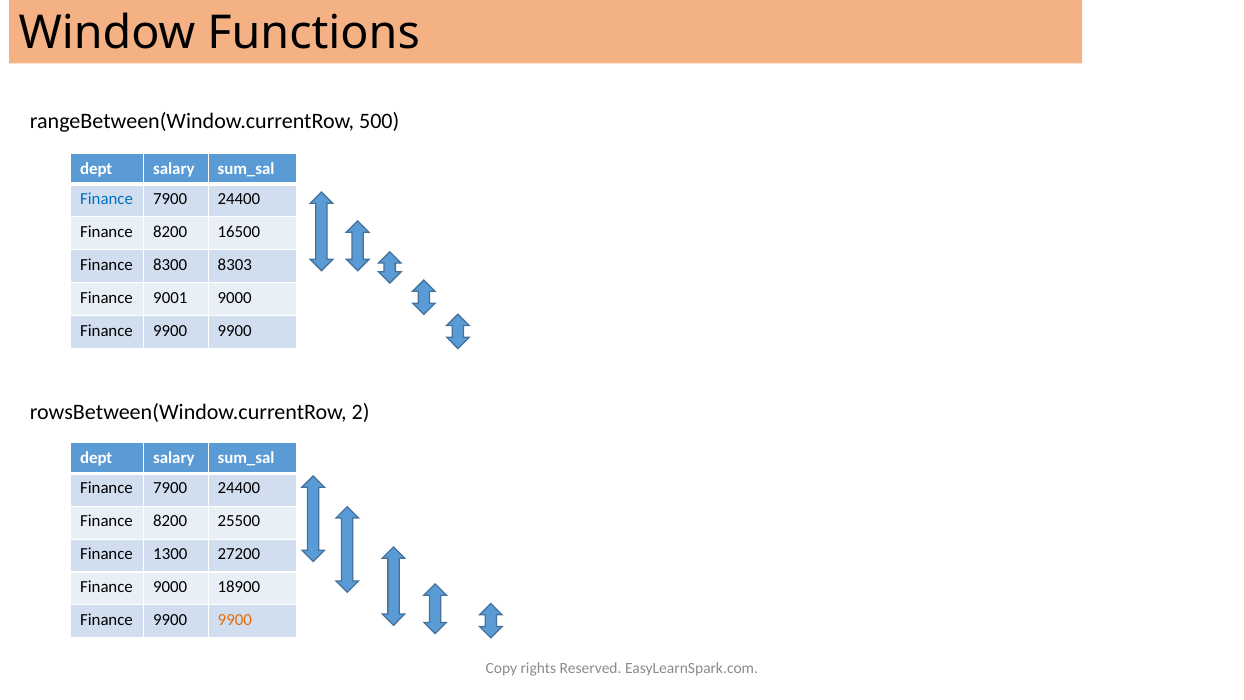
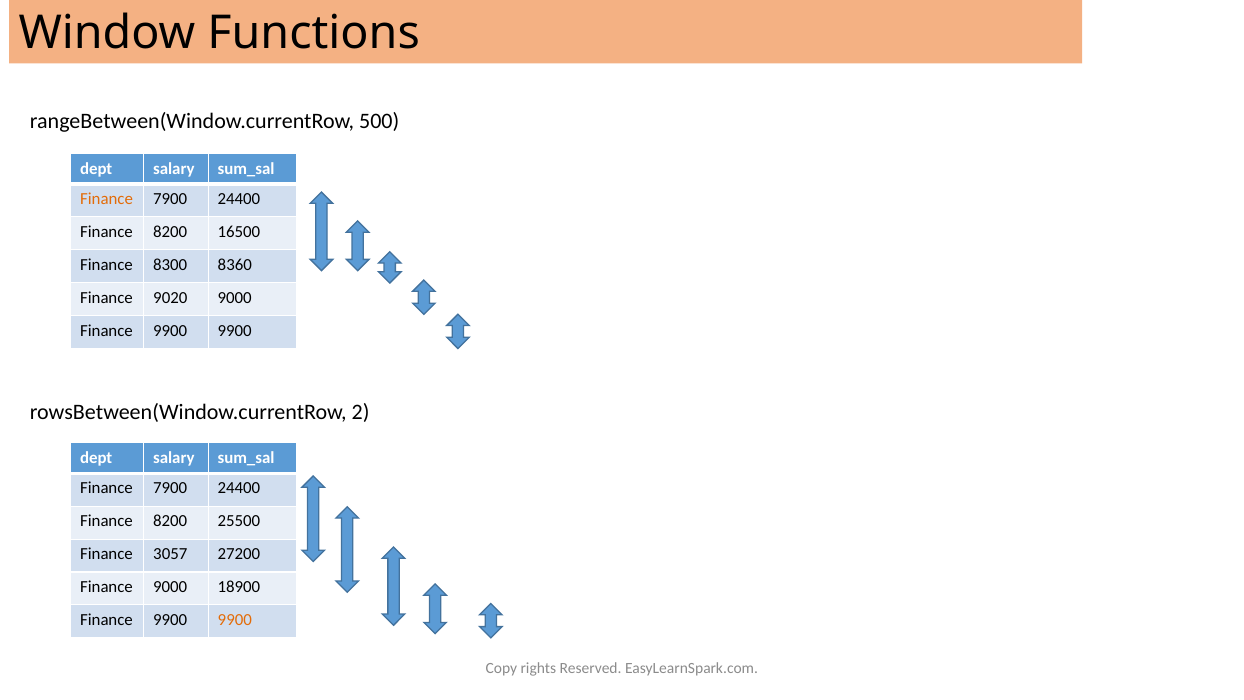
Finance at (107, 199) colour: blue -> orange
8303: 8303 -> 8360
9001: 9001 -> 9020
1300: 1300 -> 3057
